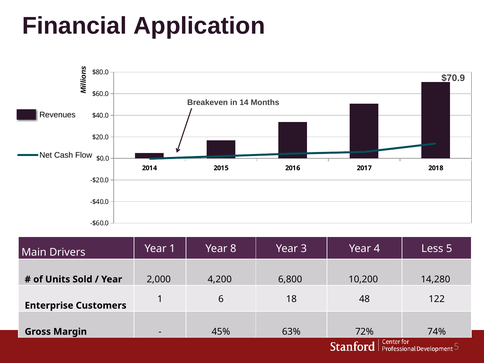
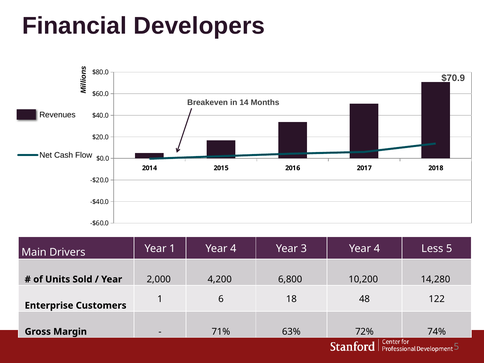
Application: Application -> Developers
1 Year 8: 8 -> 4
45%: 45% -> 71%
